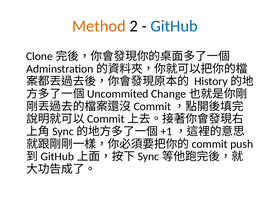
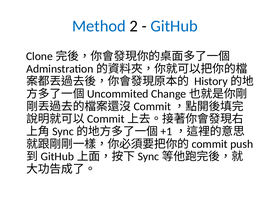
Method colour: orange -> blue
